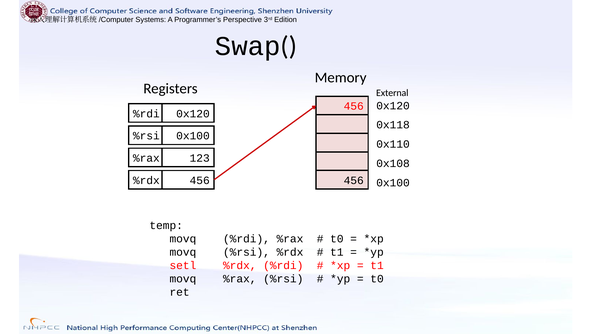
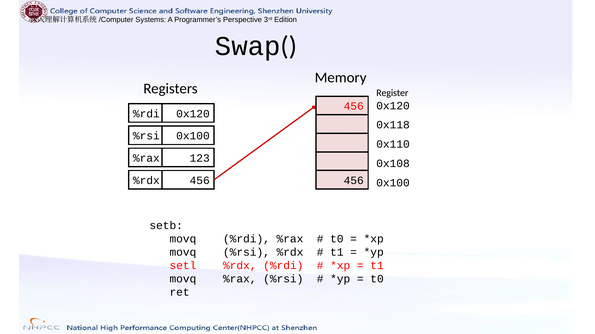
External: External -> Register
temp: temp -> setb
